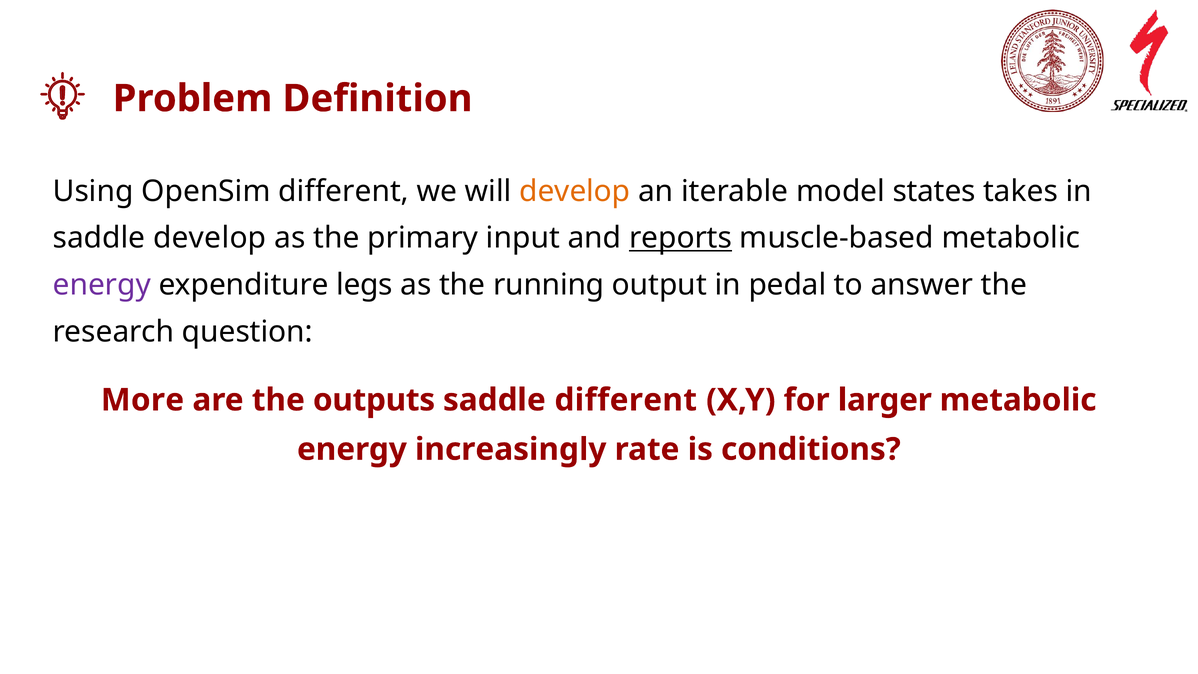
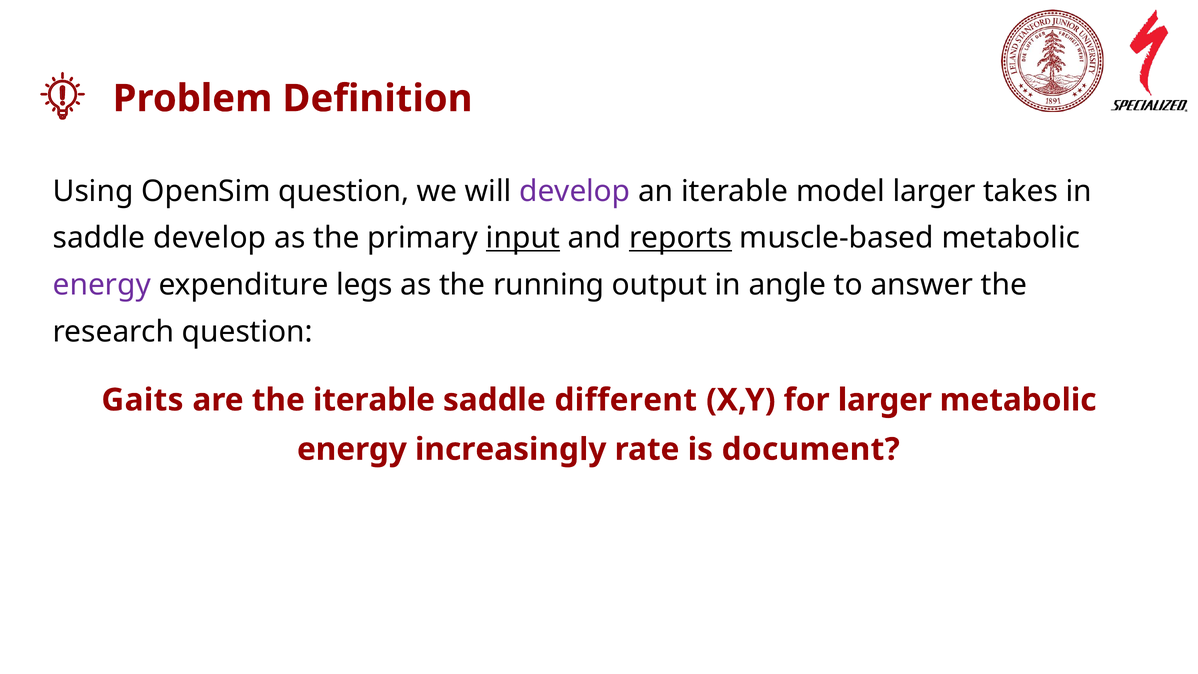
OpenSim different: different -> question
develop at (575, 191) colour: orange -> purple
model states: states -> larger
input underline: none -> present
pedal: pedal -> angle
More: More -> Gaits
the outputs: outputs -> iterable
conditions: conditions -> document
